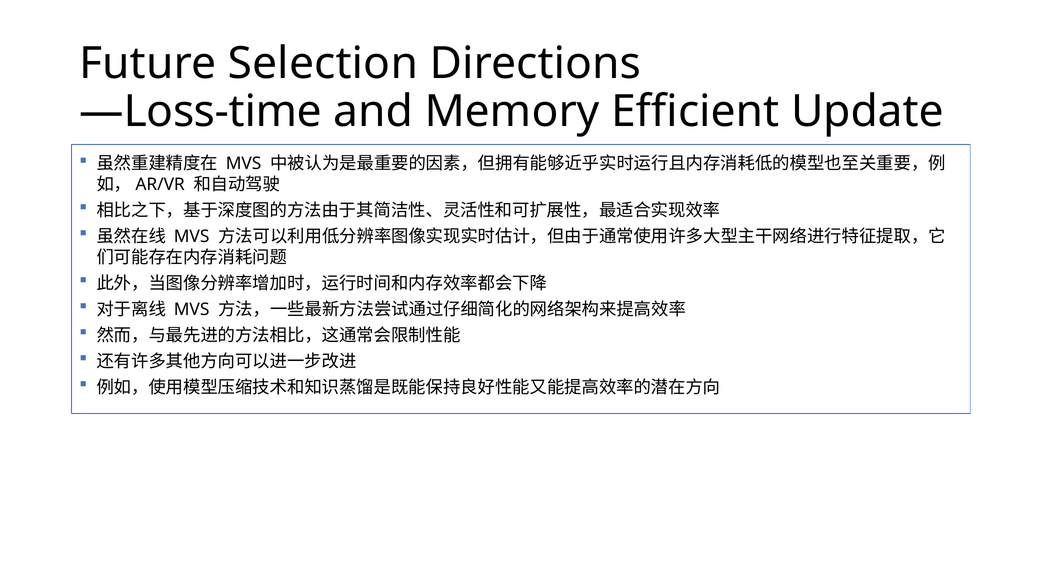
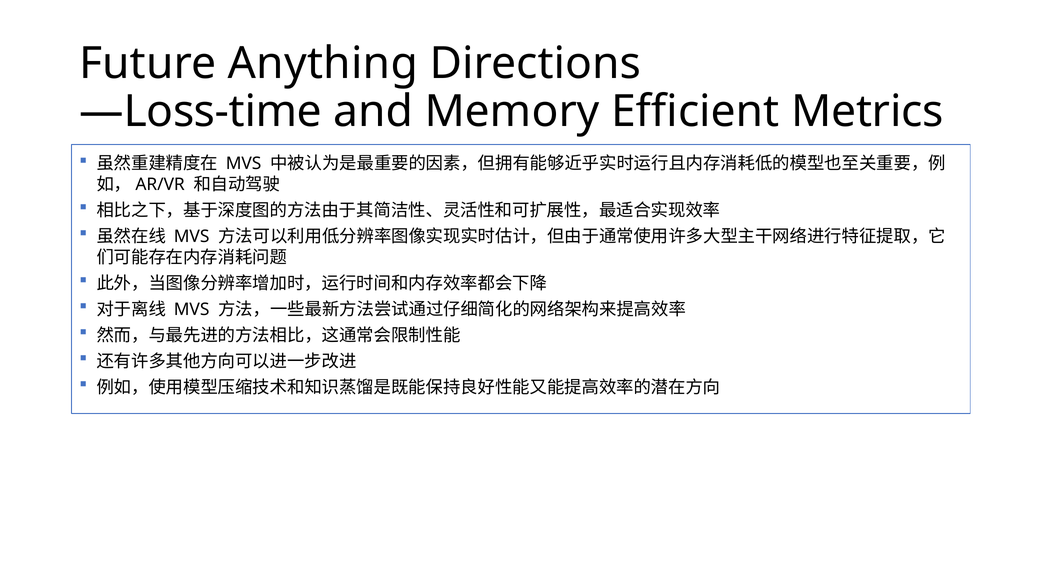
Selection: Selection -> Anything
Update: Update -> Metrics
